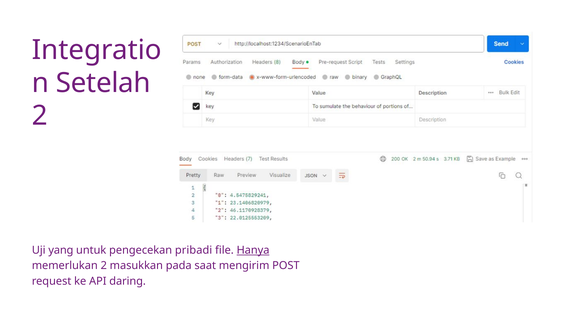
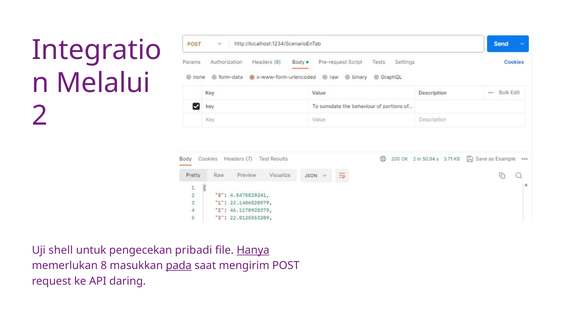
Setelah: Setelah -> Melalui
yang: yang -> shell
memerlukan 2: 2 -> 8
pada underline: none -> present
